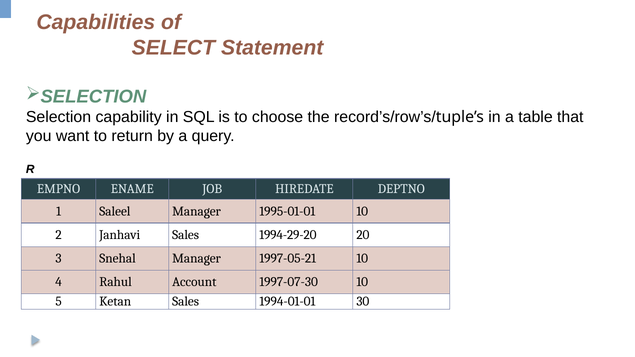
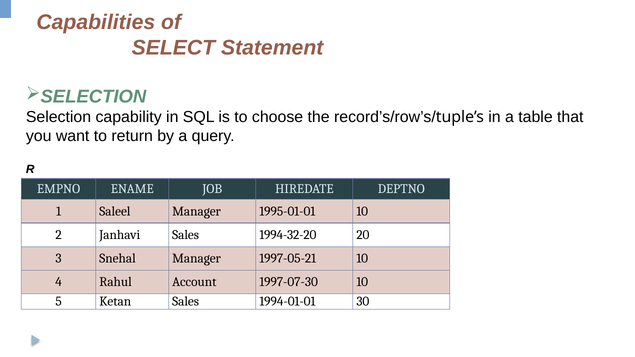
1994-29-20: 1994-29-20 -> 1994-32-20
